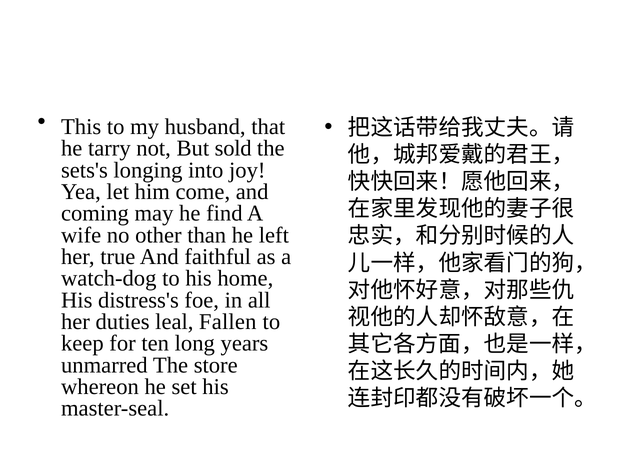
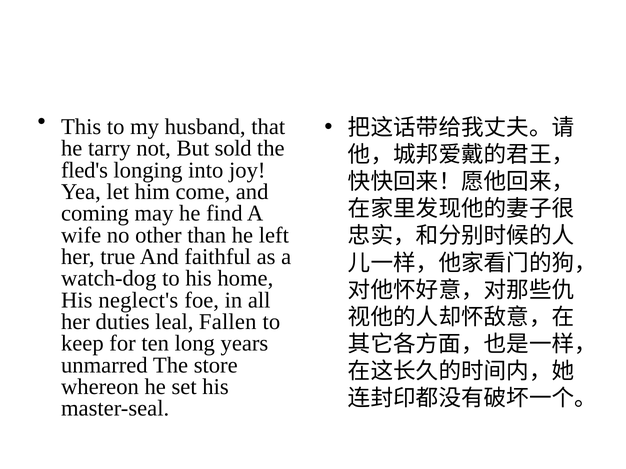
sets's: sets's -> fled's
distress's: distress's -> neglect's
